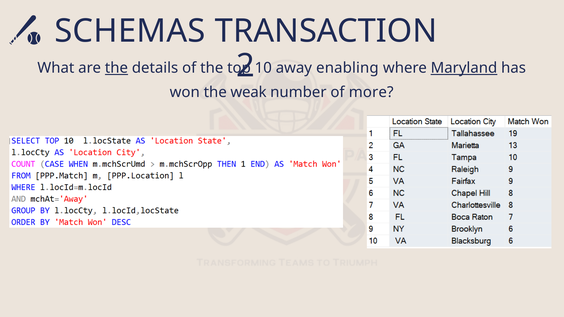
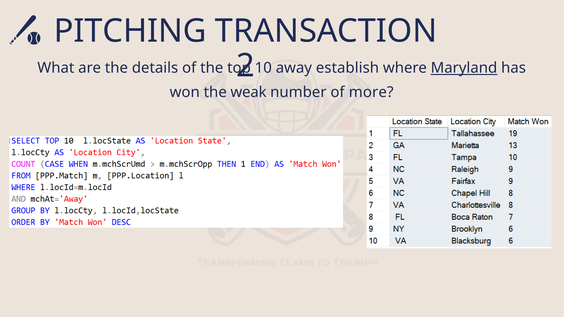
SCHEMAS: SCHEMAS -> PITCHING
the at (116, 68) underline: present -> none
enabling: enabling -> establish
